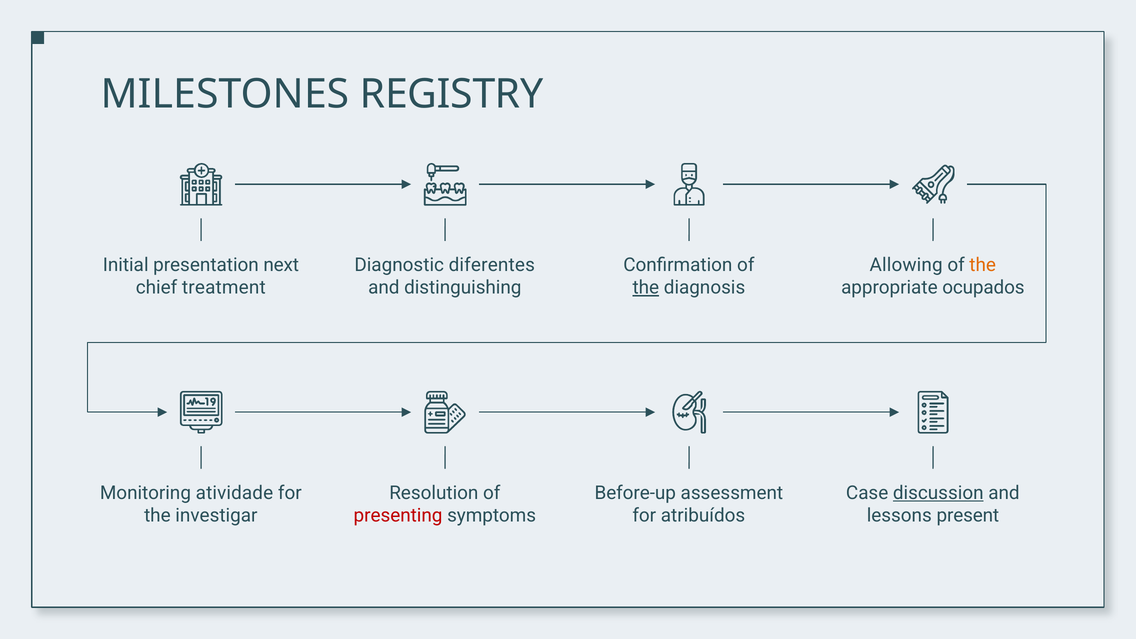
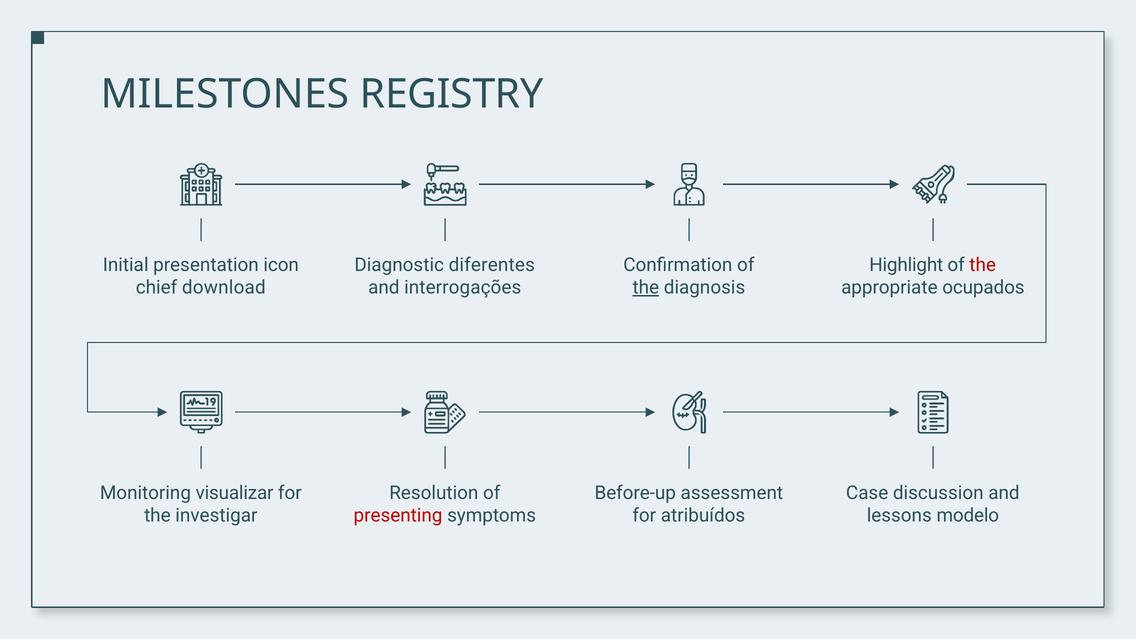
next: next -> icon
Allowing: Allowing -> Highlight
the at (983, 265) colour: orange -> red
treatment: treatment -> download
distinguishing: distinguishing -> interrogações
atividade: atividade -> visualizar
discussion underline: present -> none
present: present -> modelo
